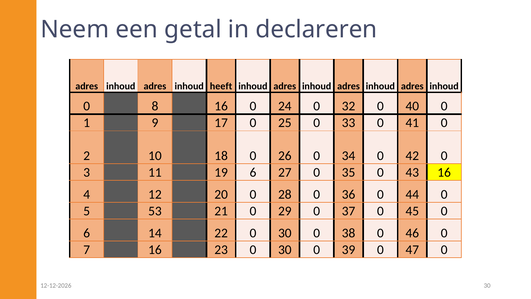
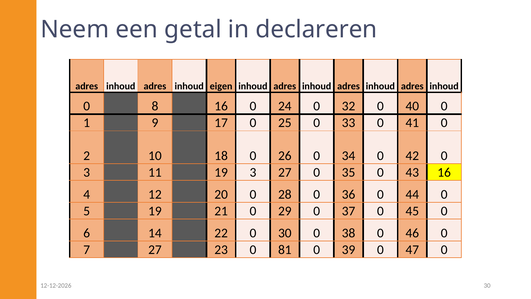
heeft: heeft -> eigen
19 6: 6 -> 3
5 53: 53 -> 19
7 16: 16 -> 27
23 0 30: 30 -> 81
